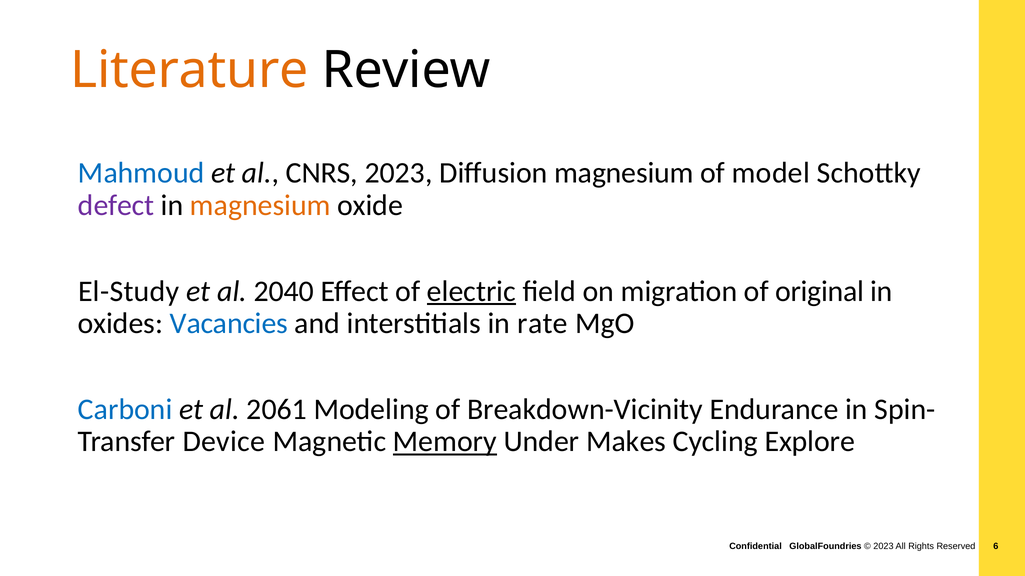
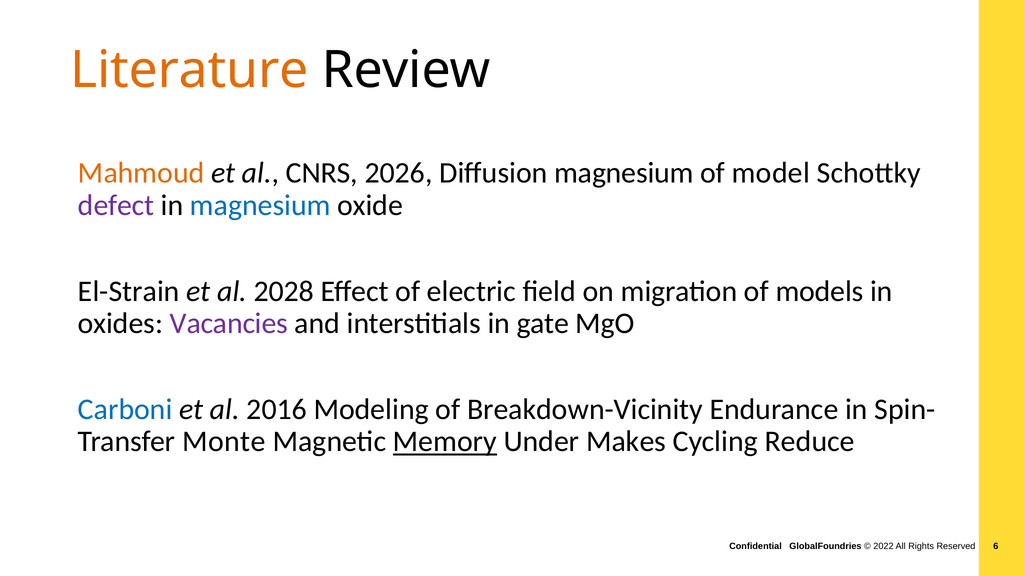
Mahmoud colour: blue -> orange
CNRS 2023: 2023 -> 2026
magnesium at (260, 206) colour: orange -> blue
El-Study: El-Study -> El-Strain
2040: 2040 -> 2028
electric underline: present -> none
original: original -> models
Vacancies colour: blue -> purple
rate: rate -> gate
2061: 2061 -> 2016
Device: Device -> Monte
Explore: Explore -> Reduce
2023 at (883, 547): 2023 -> 2022
